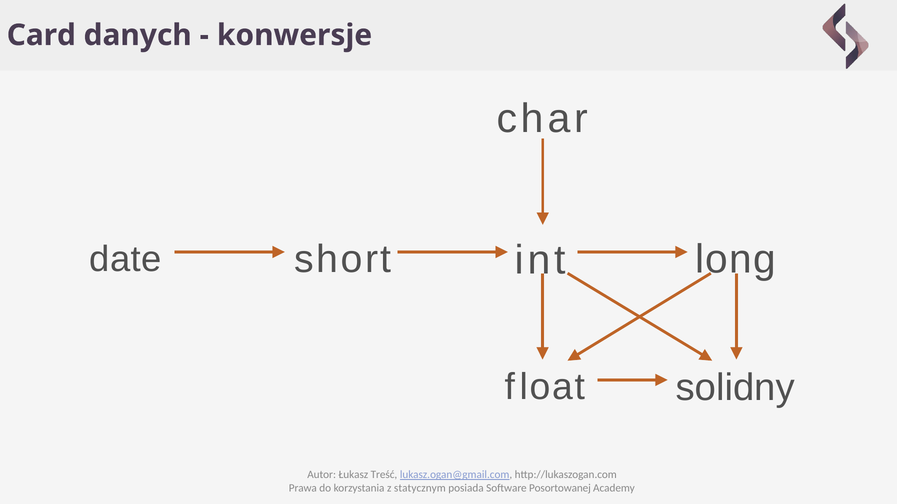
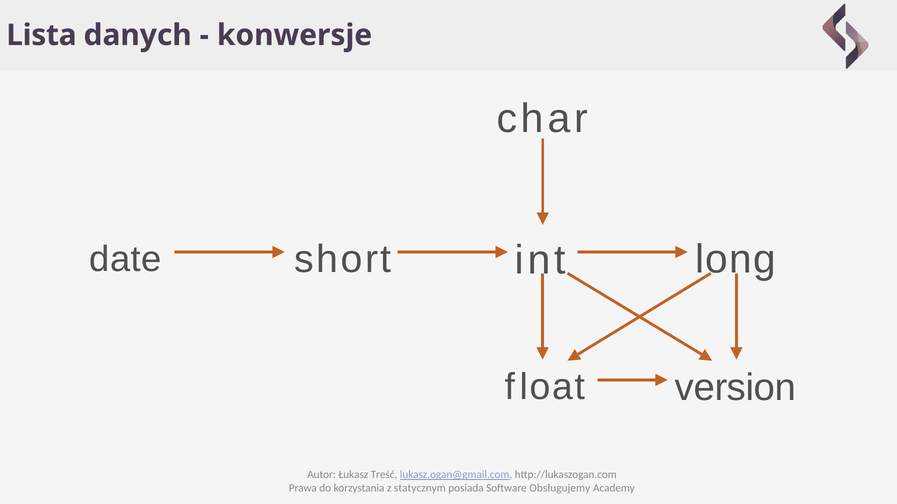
Card: Card -> Lista
solidny: solidny -> version
Posortowanej: Posortowanej -> Obsługujemy
